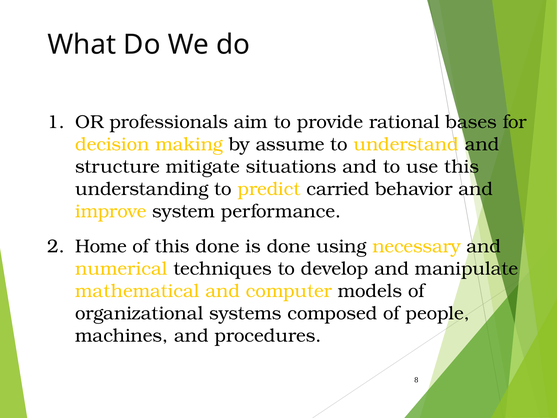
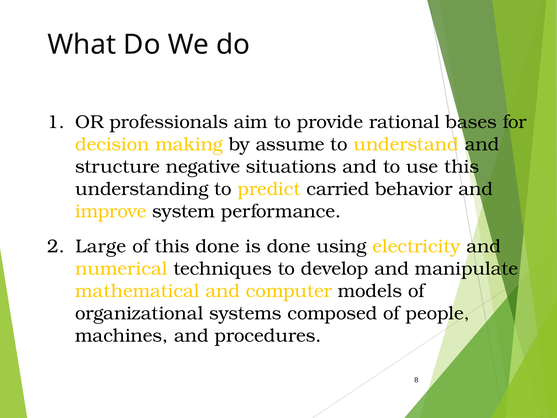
mitigate: mitigate -> negative
Home: Home -> Large
necessary: necessary -> electricity
